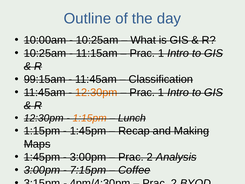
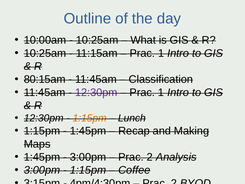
99:15am: 99:15am -> 80:15am
12:30pm at (96, 92) colour: orange -> purple
7:15pm at (88, 170): 7:15pm -> 1:15pm
